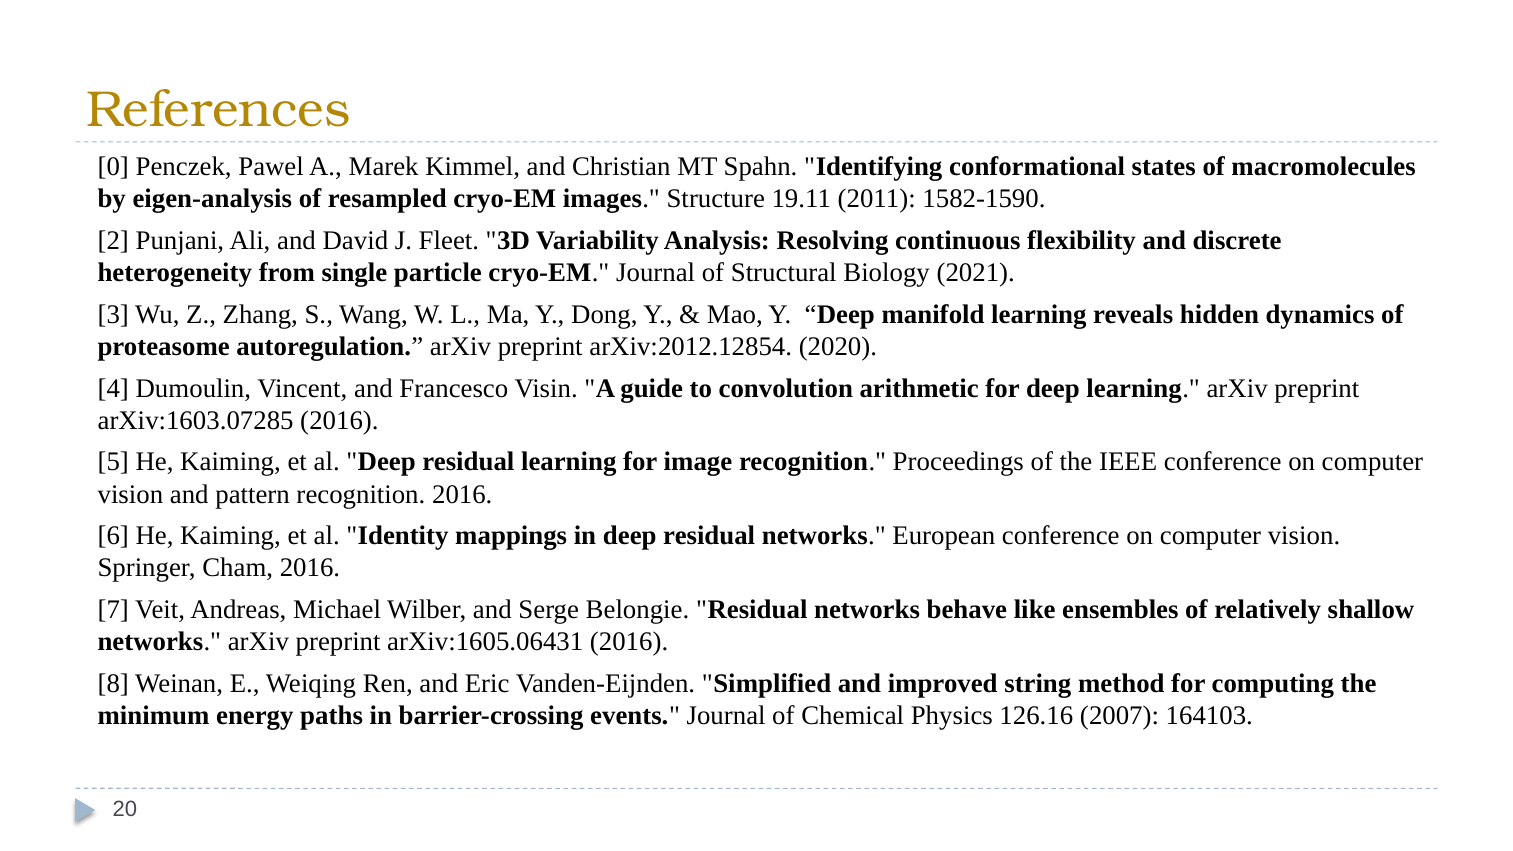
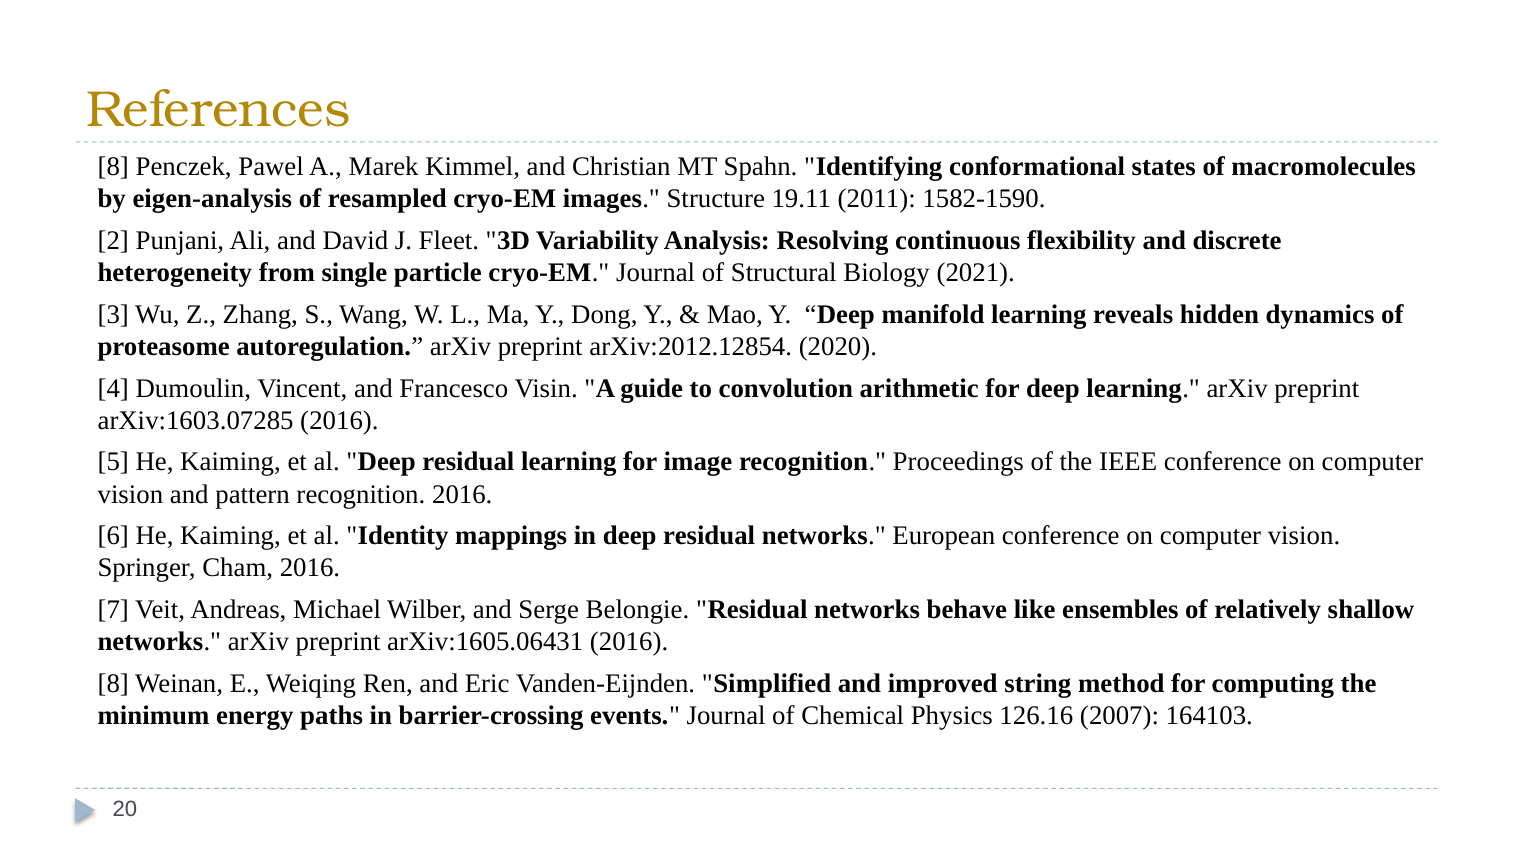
0 at (113, 167): 0 -> 8
